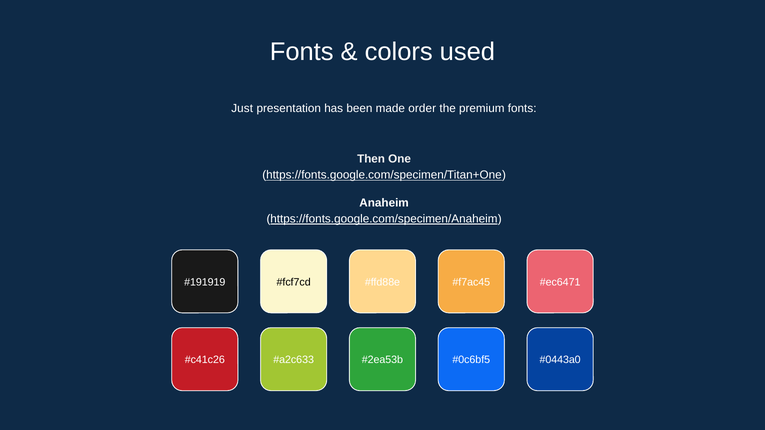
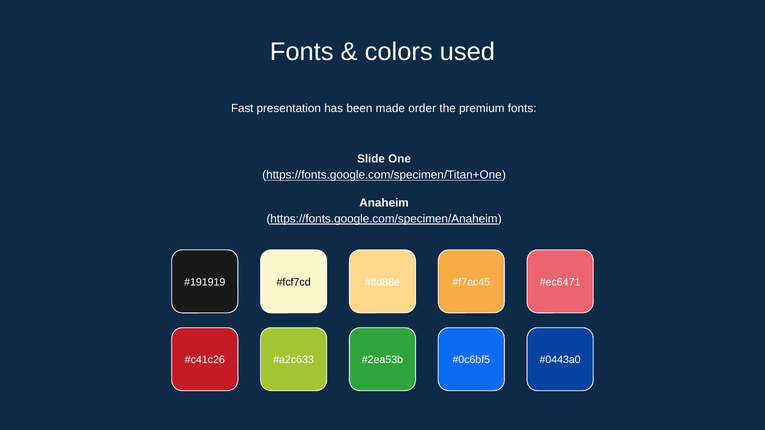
Just: Just -> Fast
Then: Then -> Slide
